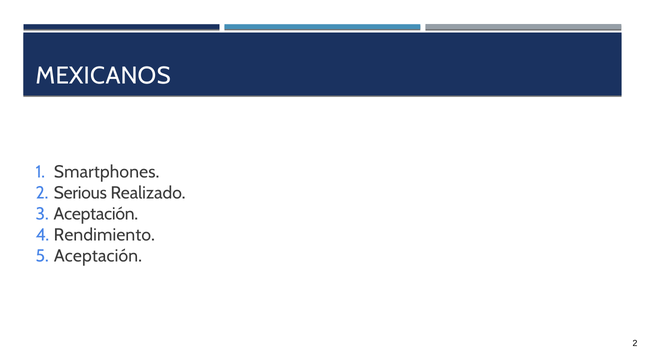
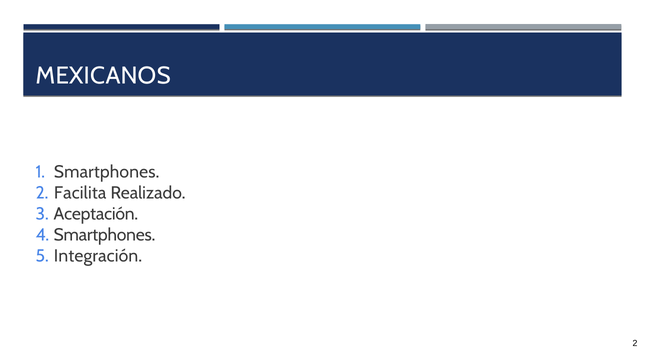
Serious: Serious -> Facilita
Rendimiento at (104, 235): Rendimiento -> Smartphones
Aceptación at (98, 256): Aceptación -> Integración
